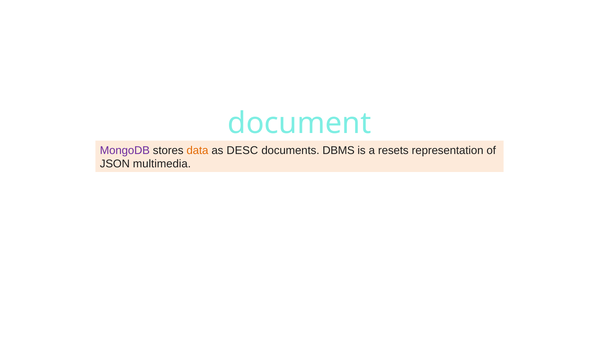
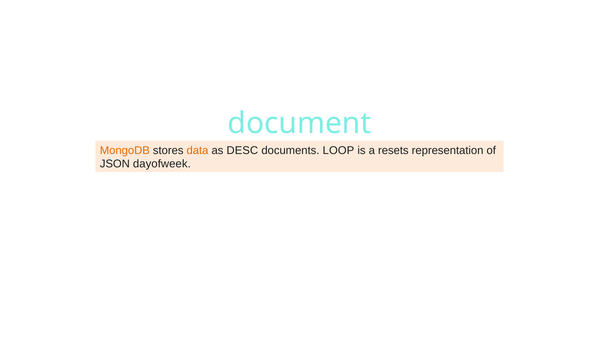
MongoDB colour: purple -> orange
DBMS: DBMS -> LOOP
multimedia: multimedia -> dayofweek
